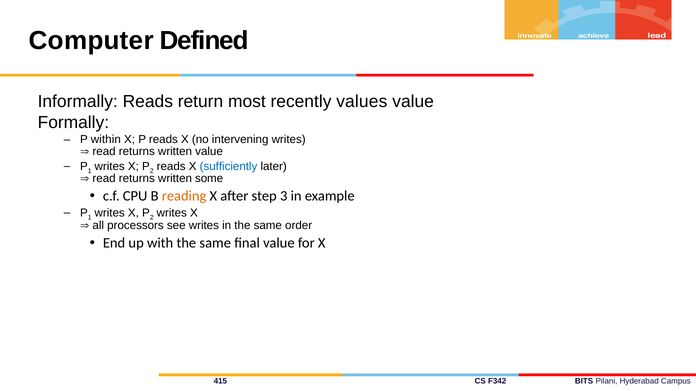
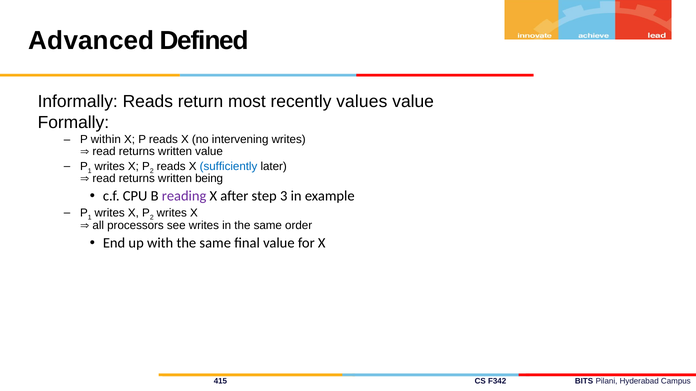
Computer: Computer -> Advanced
some: some -> being
reading colour: orange -> purple
